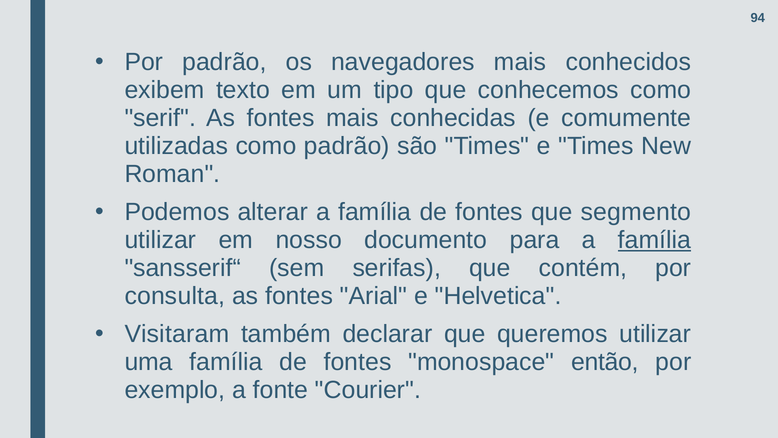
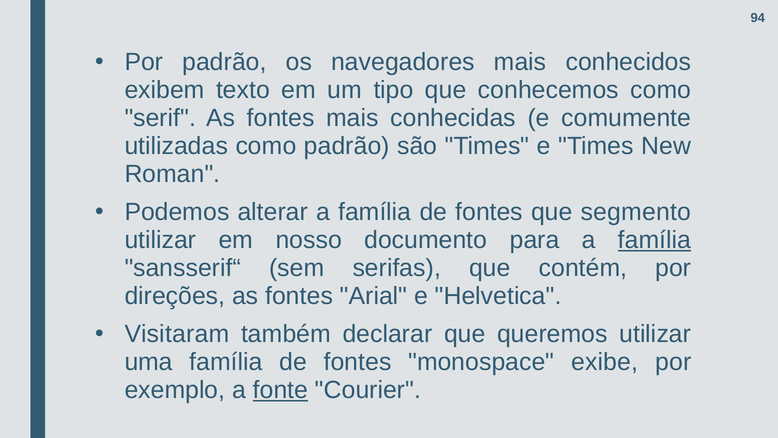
consulta: consulta -> direções
então: então -> exibe
fonte underline: none -> present
